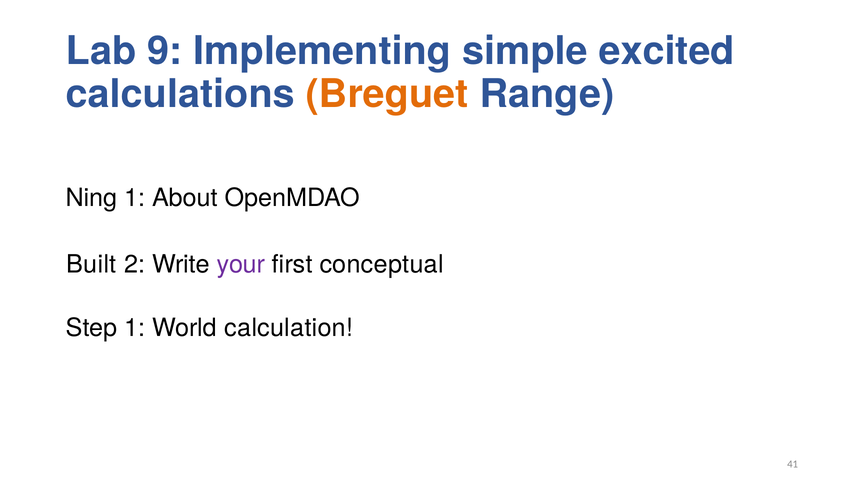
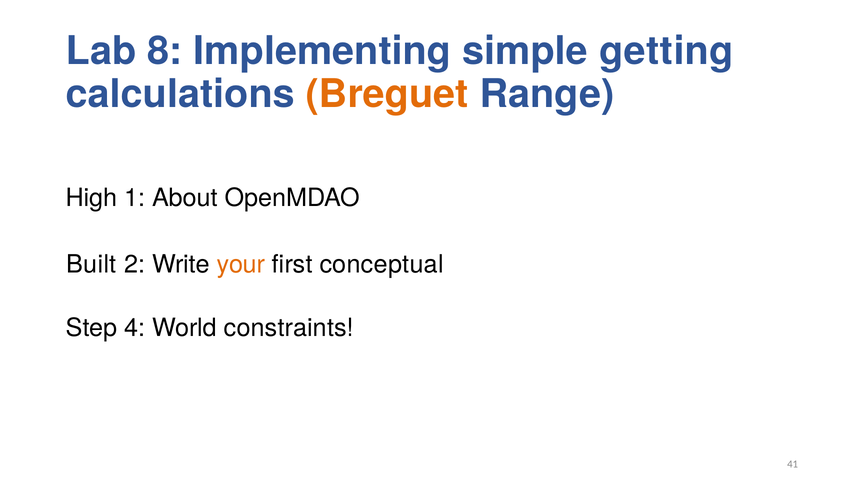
9: 9 -> 8
excited: excited -> getting
Ning: Ning -> High
your colour: purple -> orange
Step 1: 1 -> 4
calculation: calculation -> constraints
